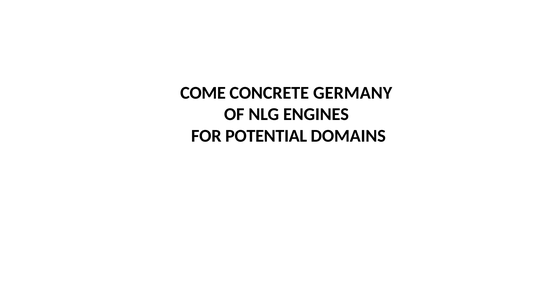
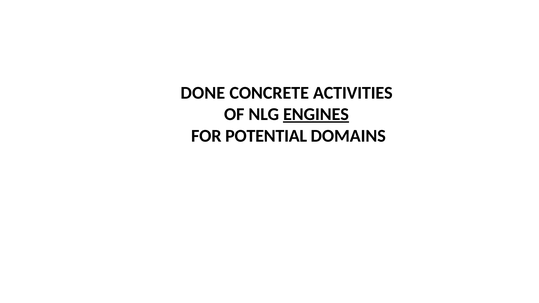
COME: COME -> DONE
GERMANY: GERMANY -> ACTIVITIES
ENGINES underline: none -> present
